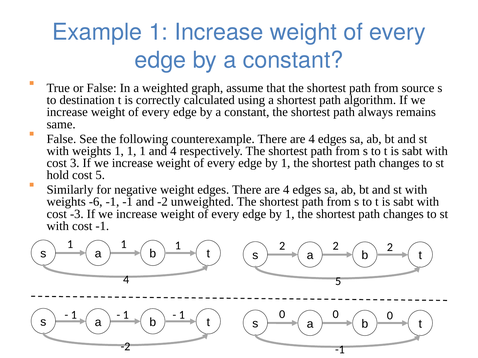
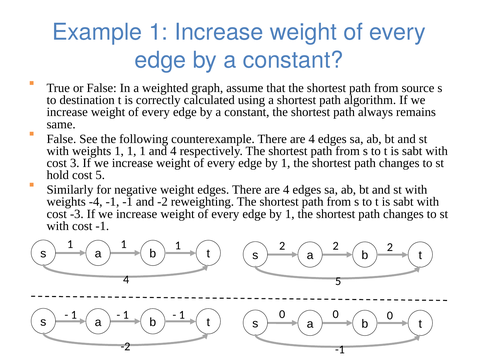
-6: -6 -> -4
unweighted: unweighted -> reweighting
